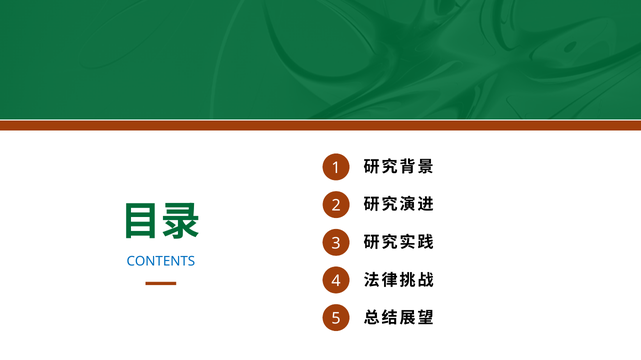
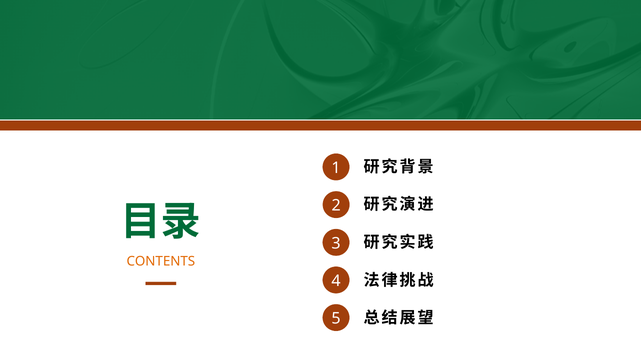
CONTENTS colour: blue -> orange
